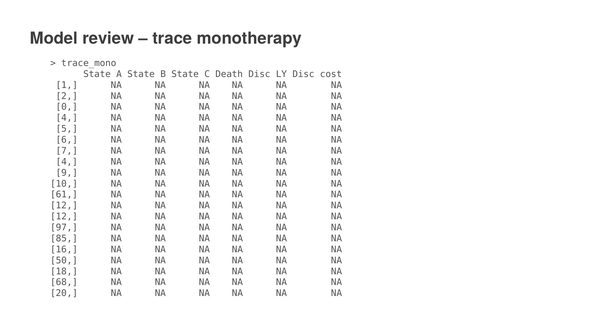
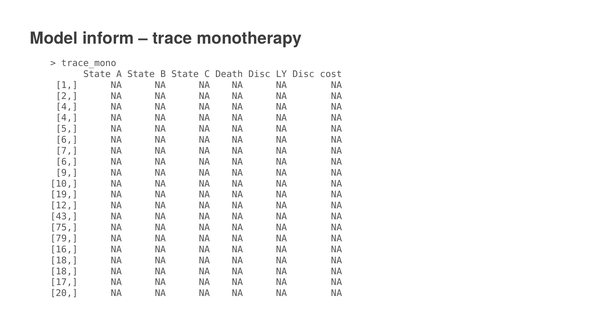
review: review -> inform
0 at (67, 107): 0 -> 4
4 at (67, 162): 4 -> 6
61: 61 -> 19
12 at (64, 216): 12 -> 43
97: 97 -> 75
85: 85 -> 79
50 at (64, 260): 50 -> 18
68: 68 -> 17
